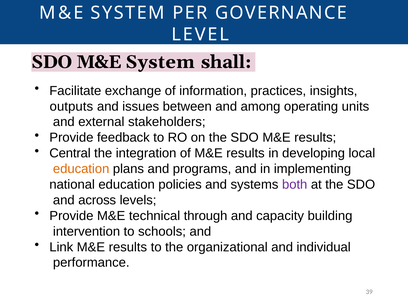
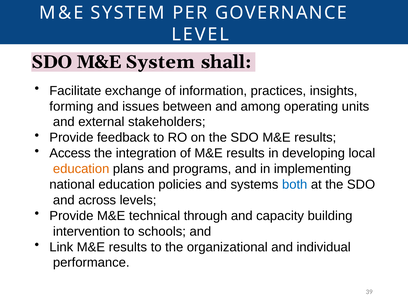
outputs: outputs -> forming
Central: Central -> Access
both colour: purple -> blue
